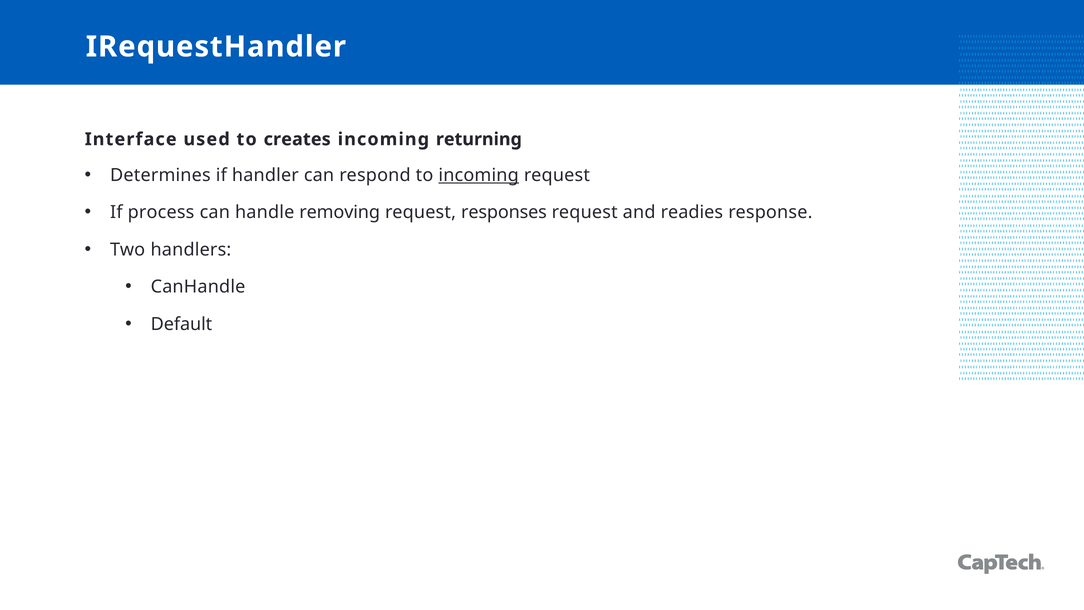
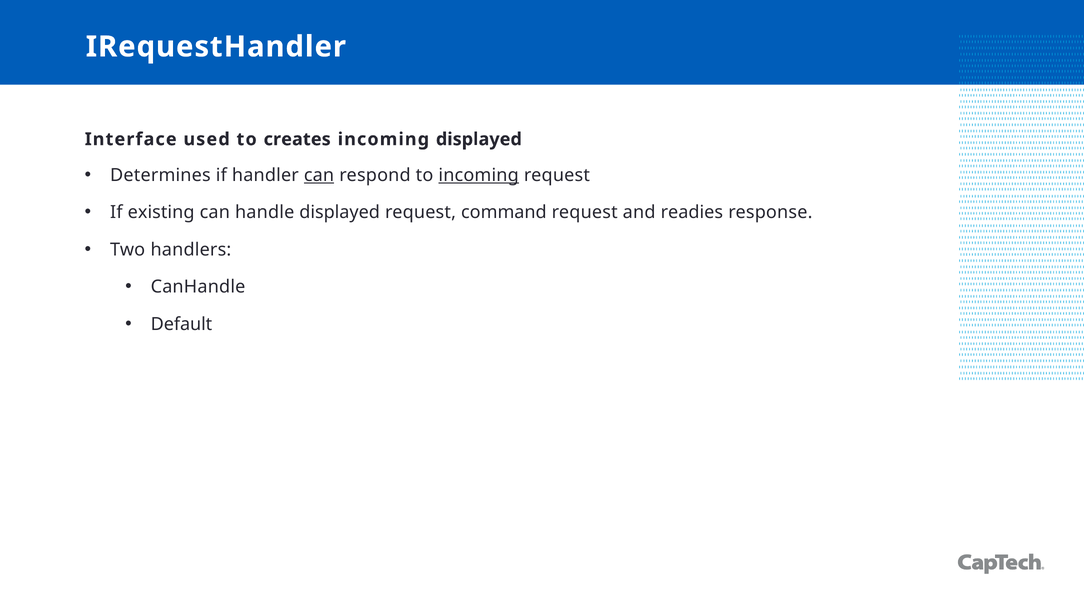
incoming returning: returning -> displayed
can at (319, 175) underline: none -> present
process: process -> existing
handle removing: removing -> displayed
responses: responses -> command
